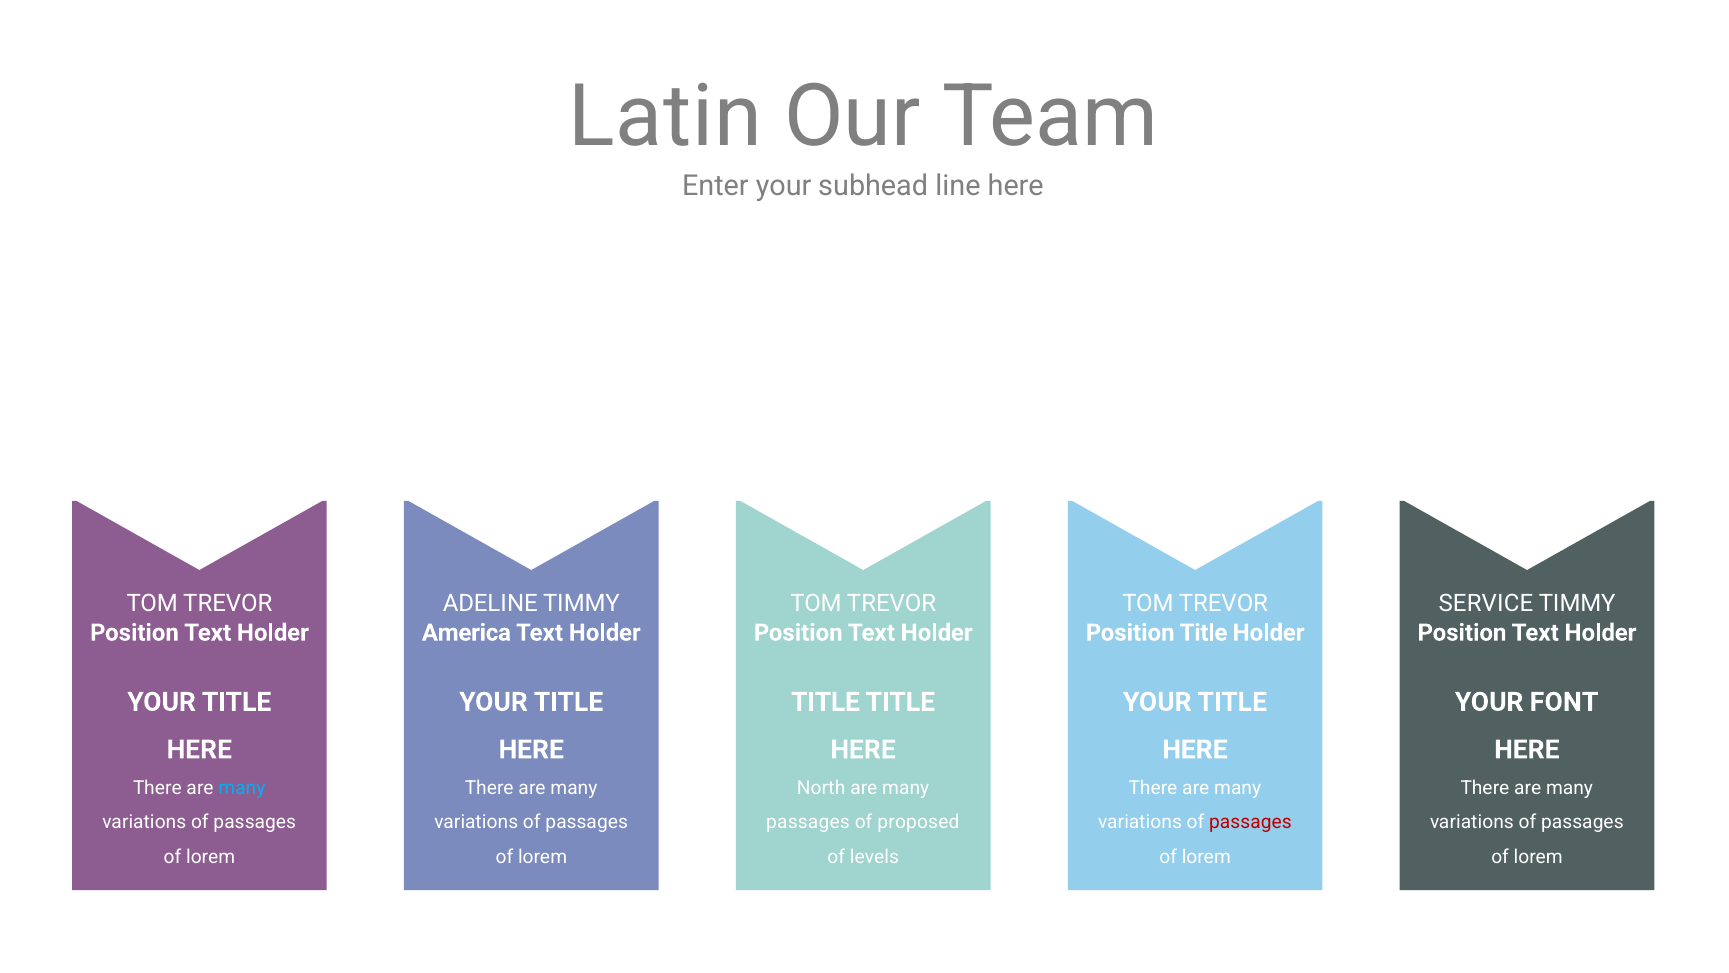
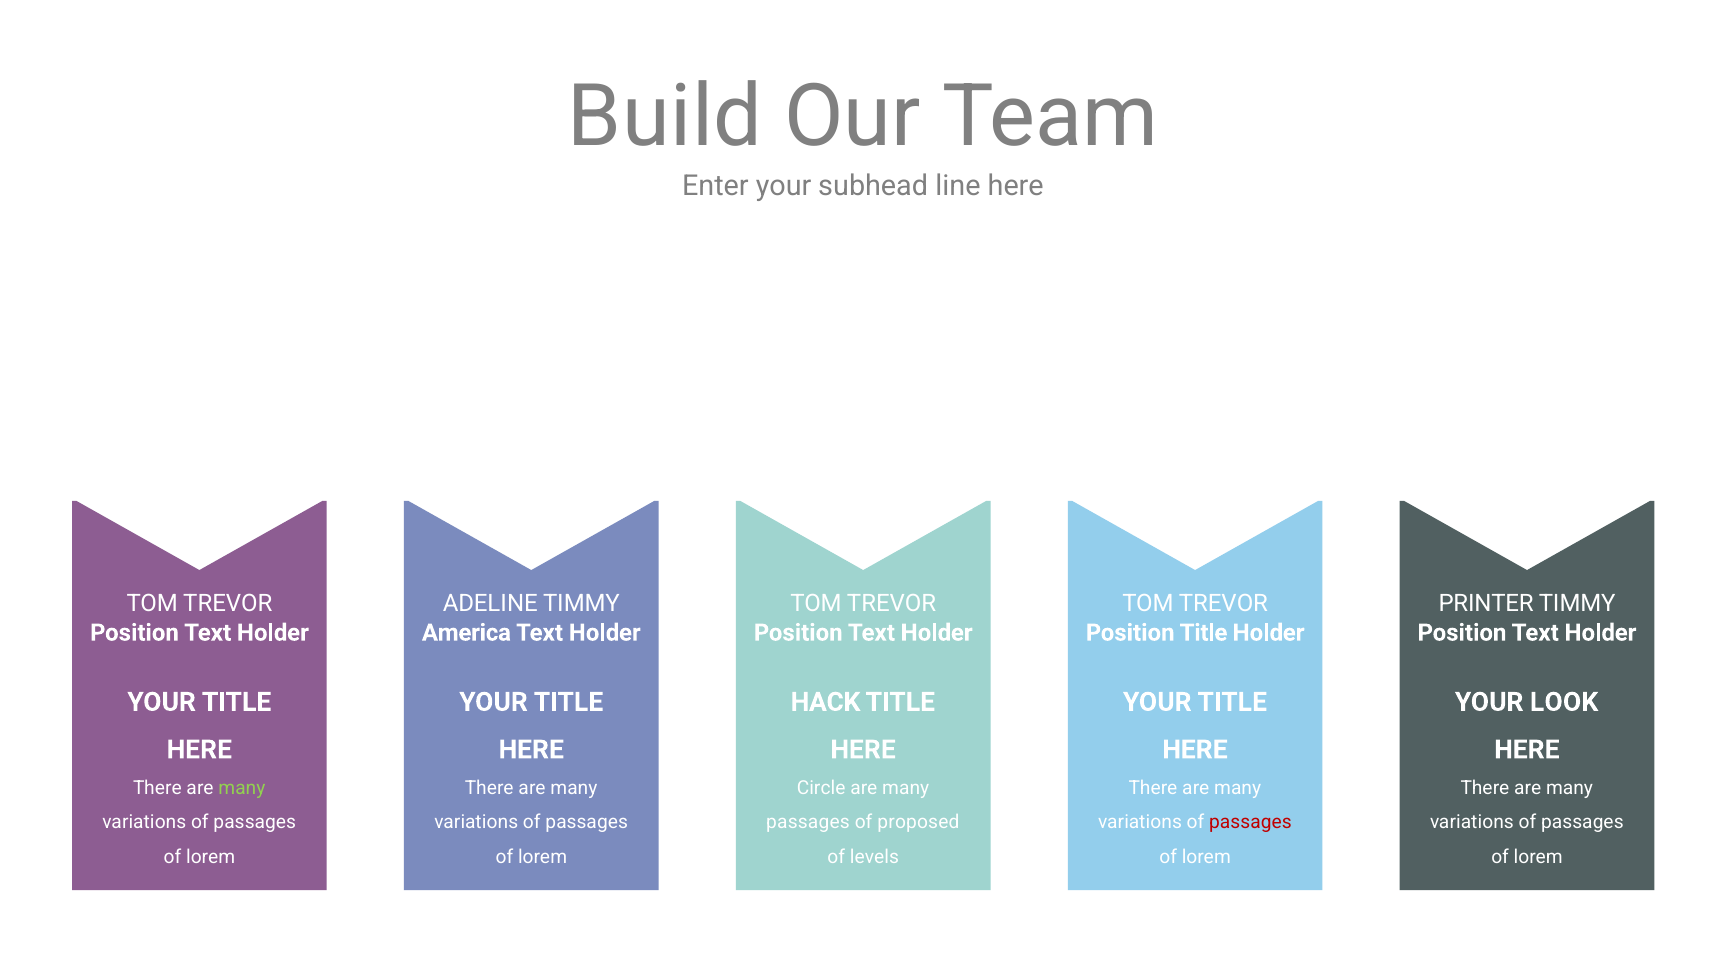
Latin: Latin -> Build
SERVICE: SERVICE -> PRINTER
TITLE at (825, 702): TITLE -> HACK
FONT: FONT -> LOOK
many at (242, 788) colour: light blue -> light green
North: North -> Circle
